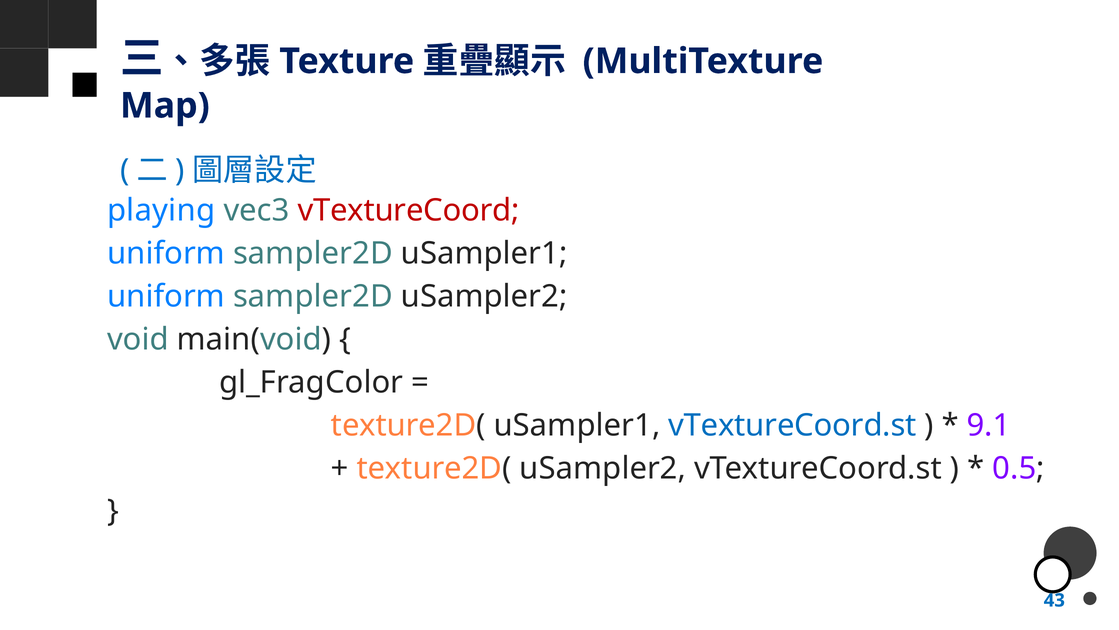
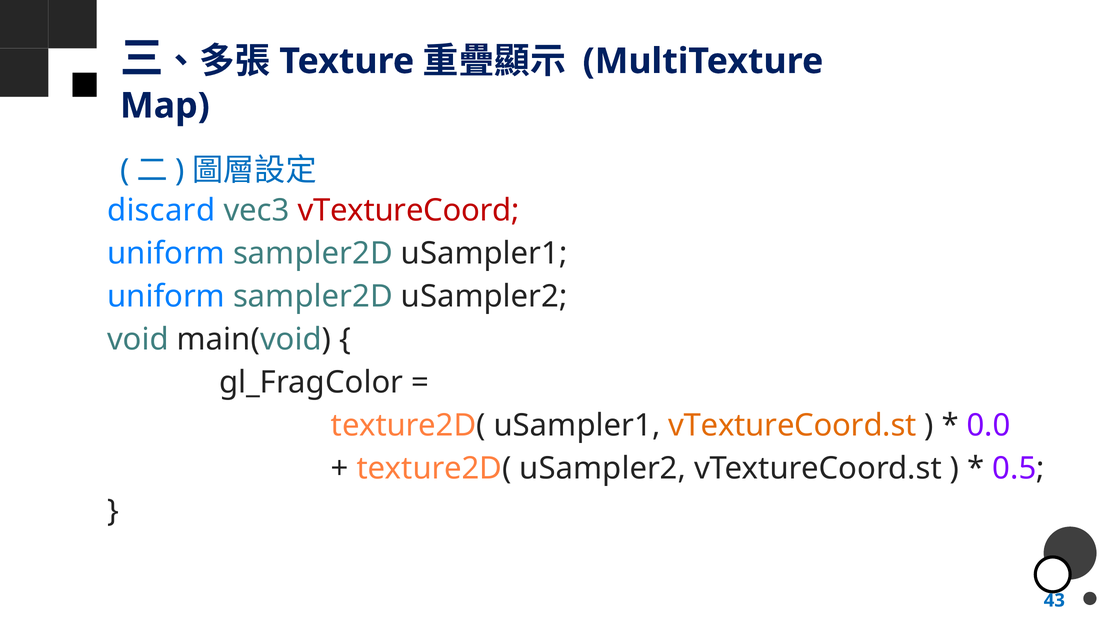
playing: playing -> discard
vTextureCoord.st at (792, 425) colour: blue -> orange
9.1: 9.1 -> 0.0
